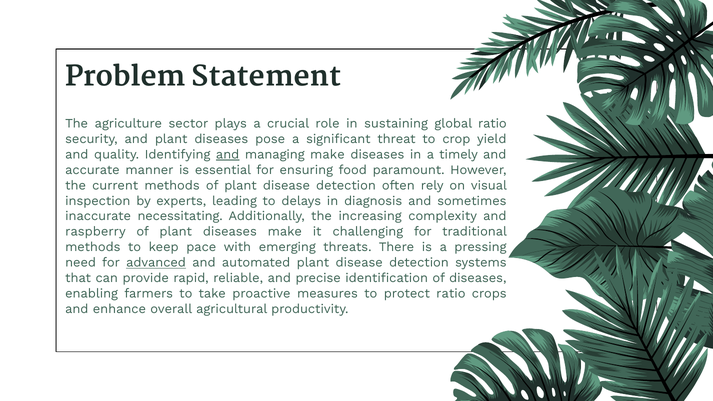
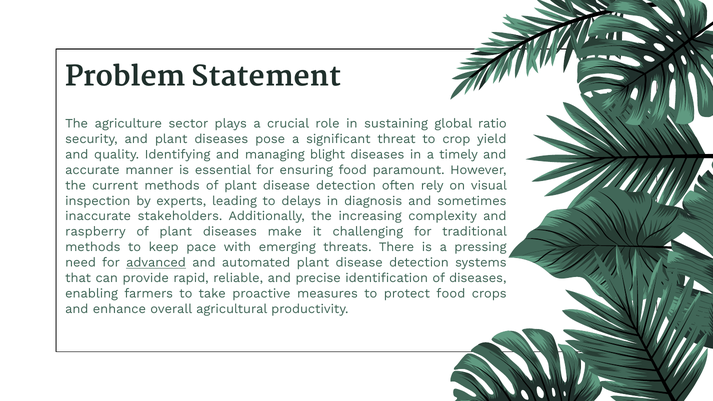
and at (228, 154) underline: present -> none
managing make: make -> blight
necessitating: necessitating -> stakeholders
protect ratio: ratio -> food
